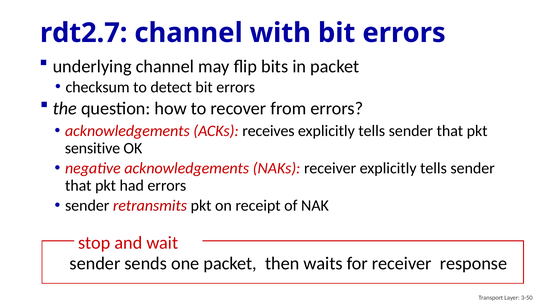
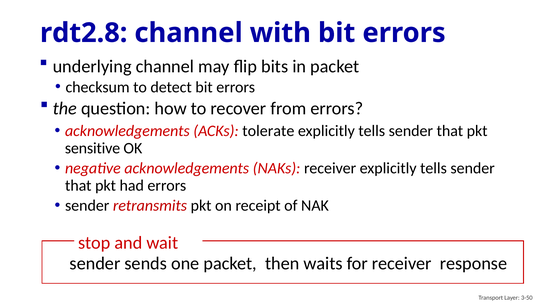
rdt2.7: rdt2.7 -> rdt2.8
receives: receives -> tolerate
